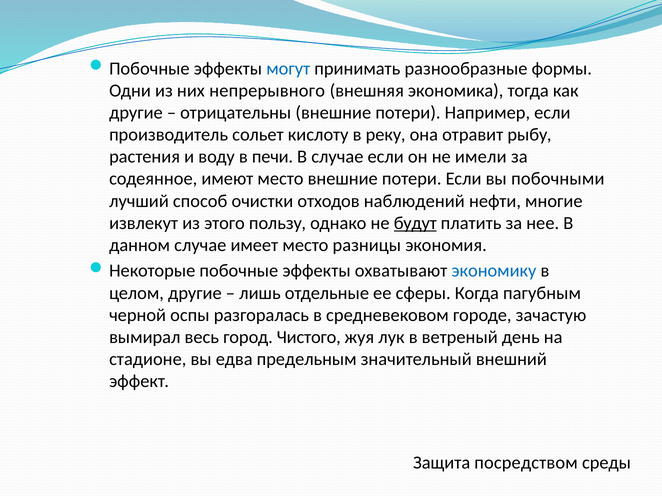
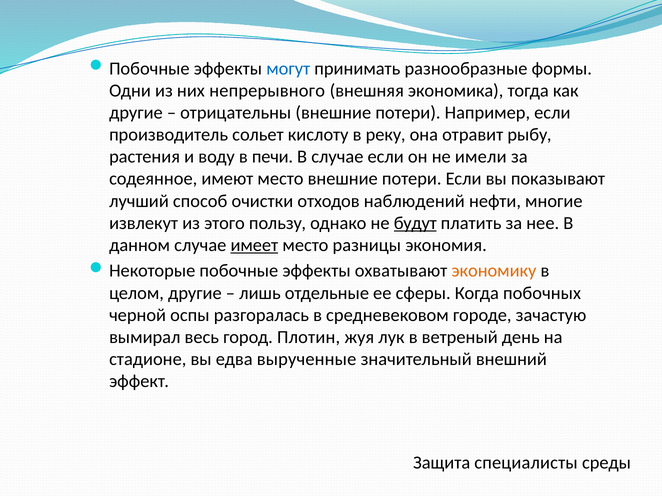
побочными: побочными -> показывают
имеет underline: none -> present
экономику colour: blue -> orange
пагубным: пагубным -> побочных
Чистого: Чистого -> Плотин
предельным: предельным -> вырученные
посредством: посредством -> специалисты
